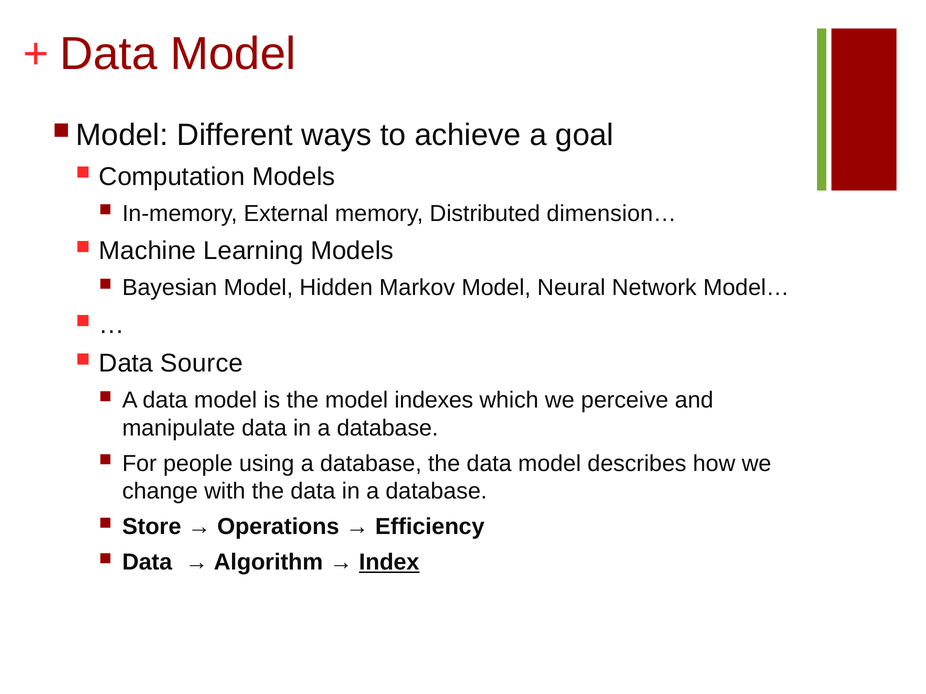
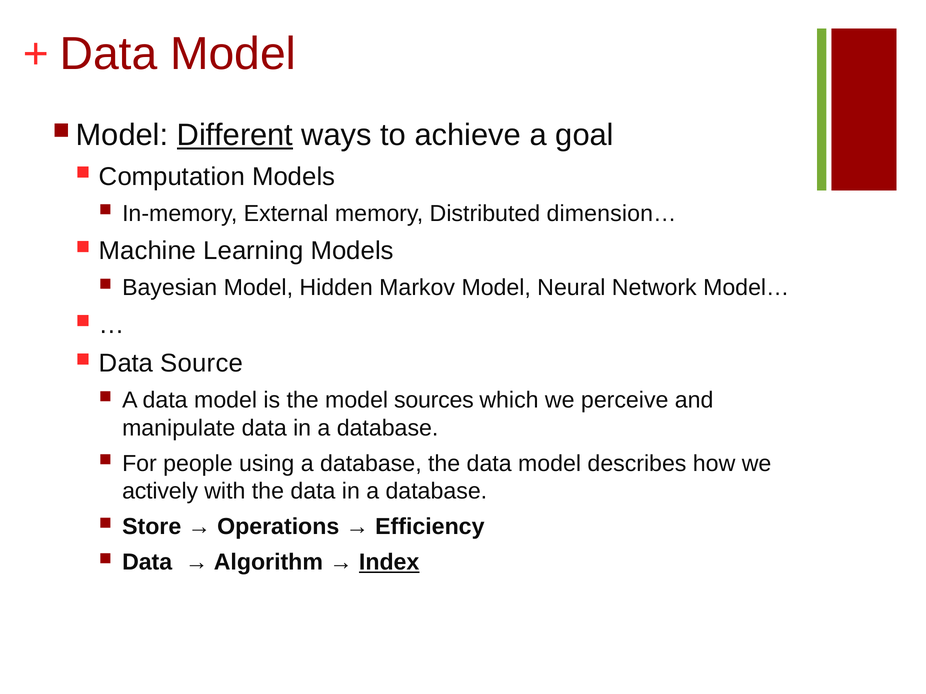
Different underline: none -> present
indexes: indexes -> sources
change: change -> actively
